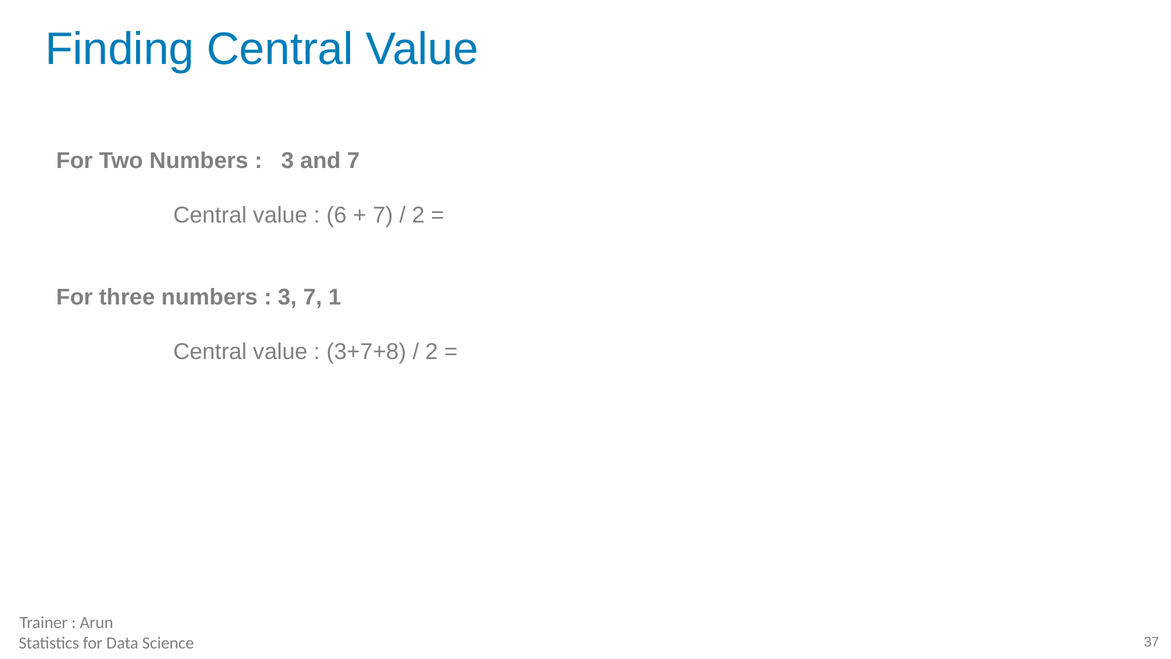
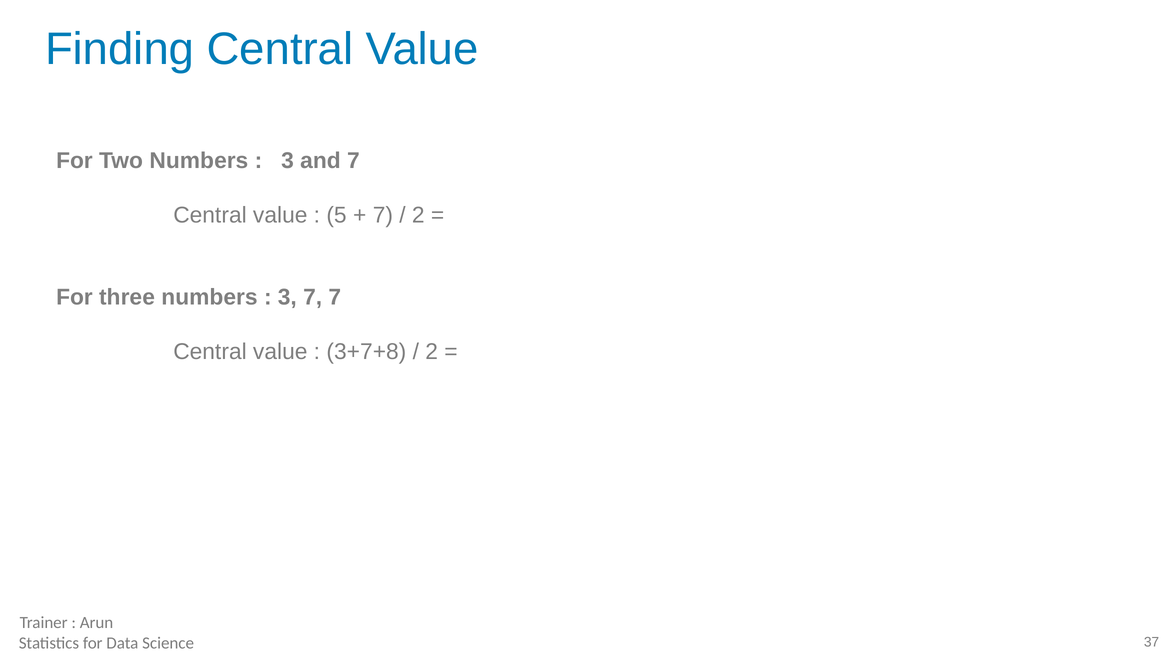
6: 6 -> 5
7 1: 1 -> 7
